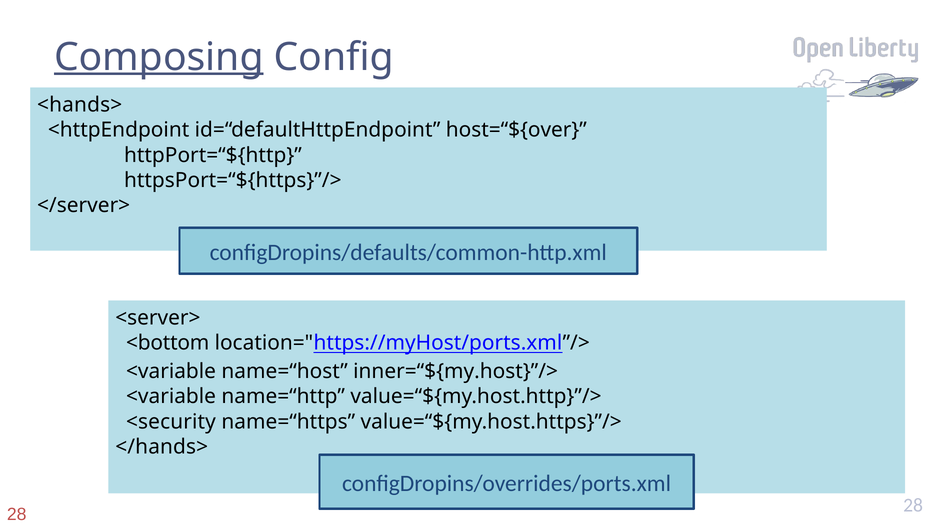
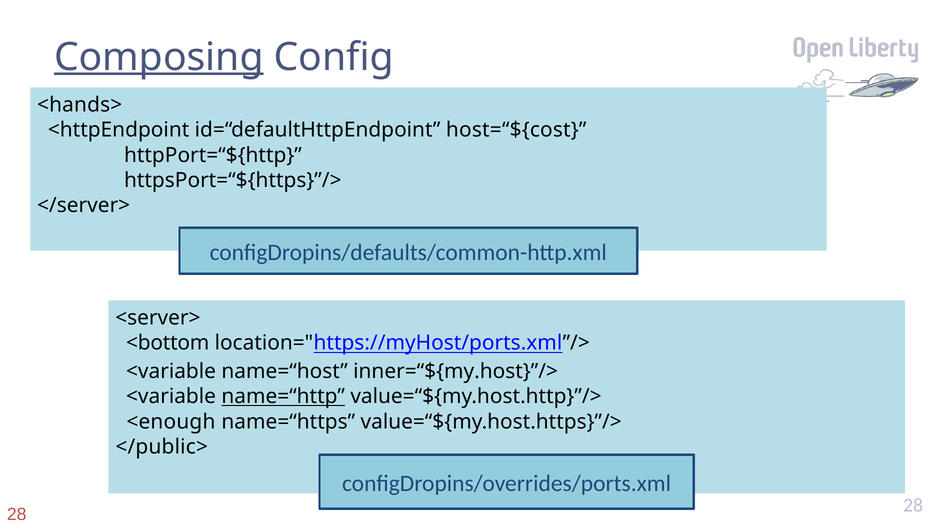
host=“${over: host=“${over -> host=“${cost
name=“http underline: none -> present
<security: <security -> <enough
</hands>: </hands> -> </public>
